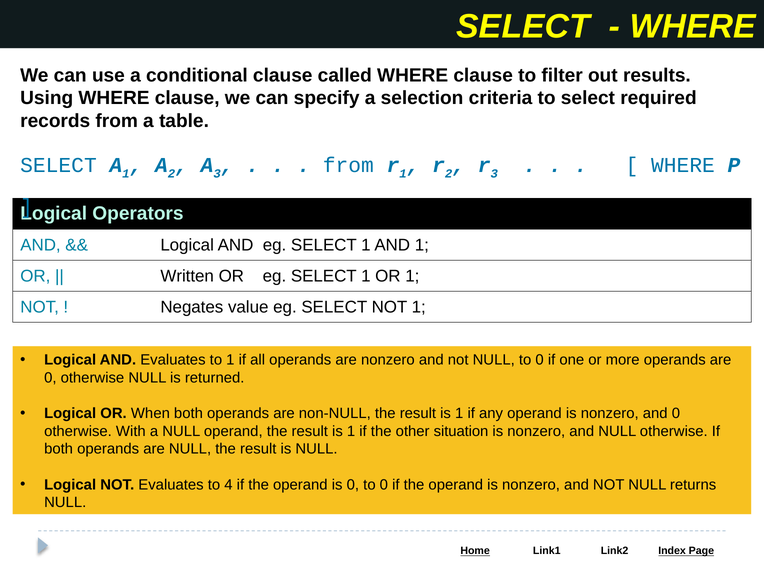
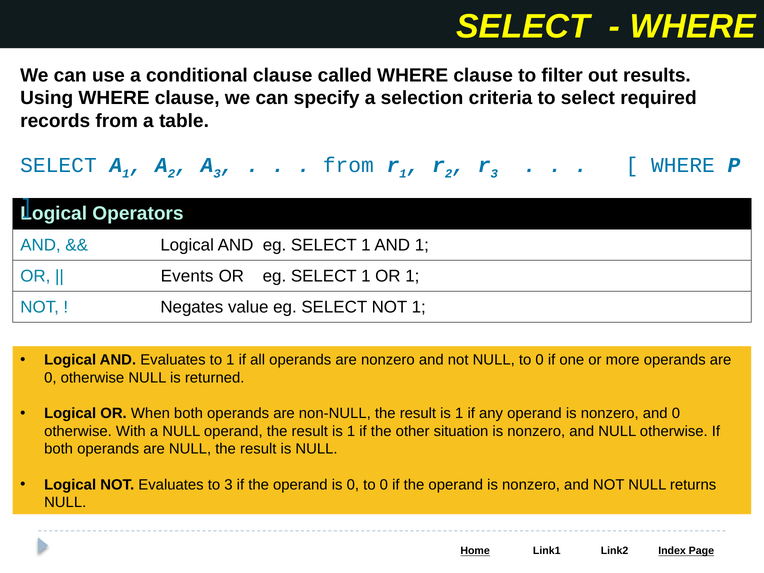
Written: Written -> Events
to 4: 4 -> 3
